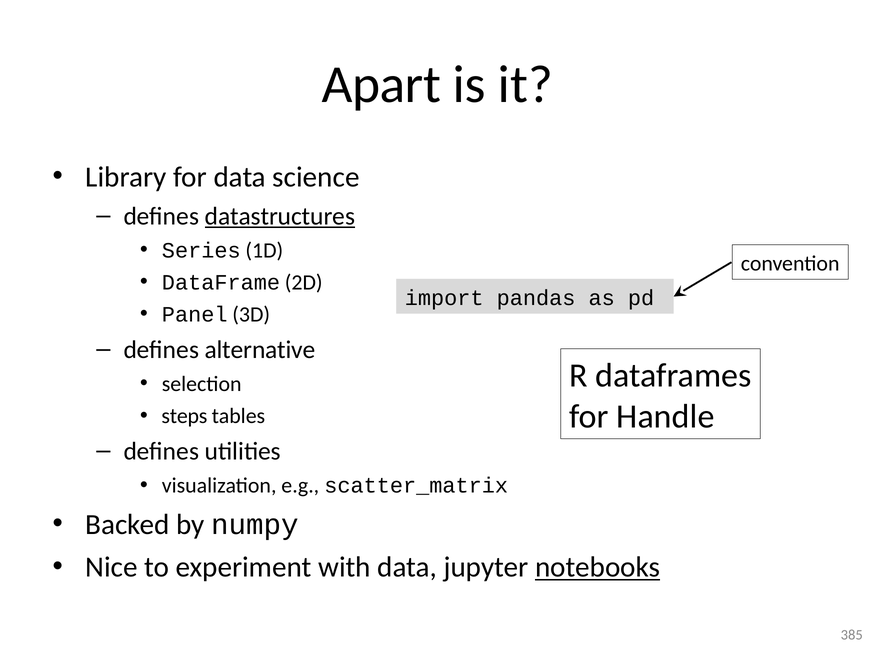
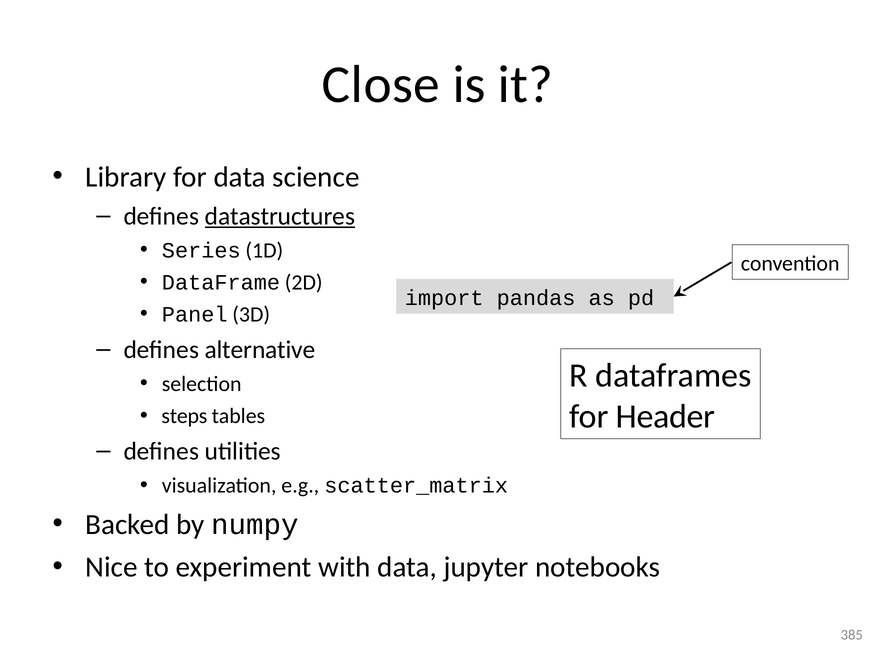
Apart: Apart -> Close
Handle: Handle -> Header
notebooks underline: present -> none
